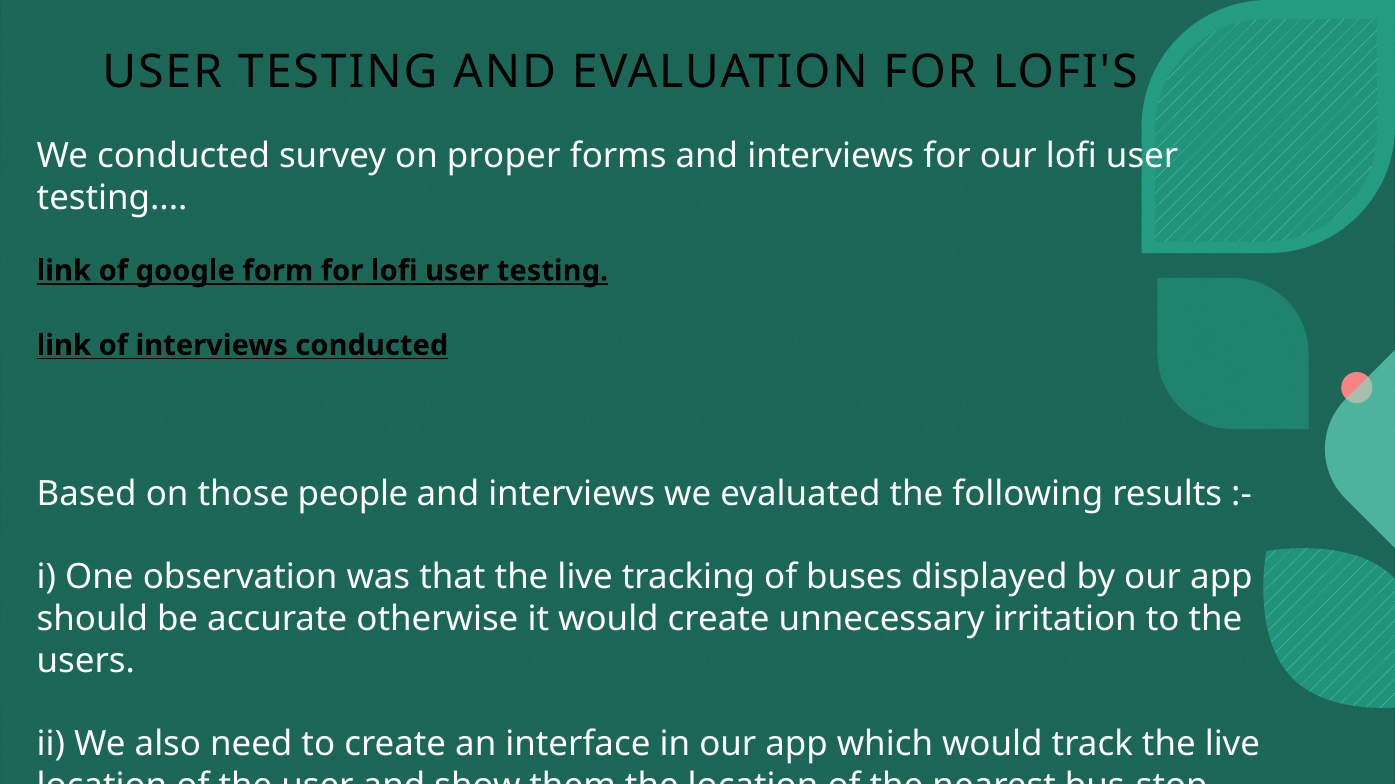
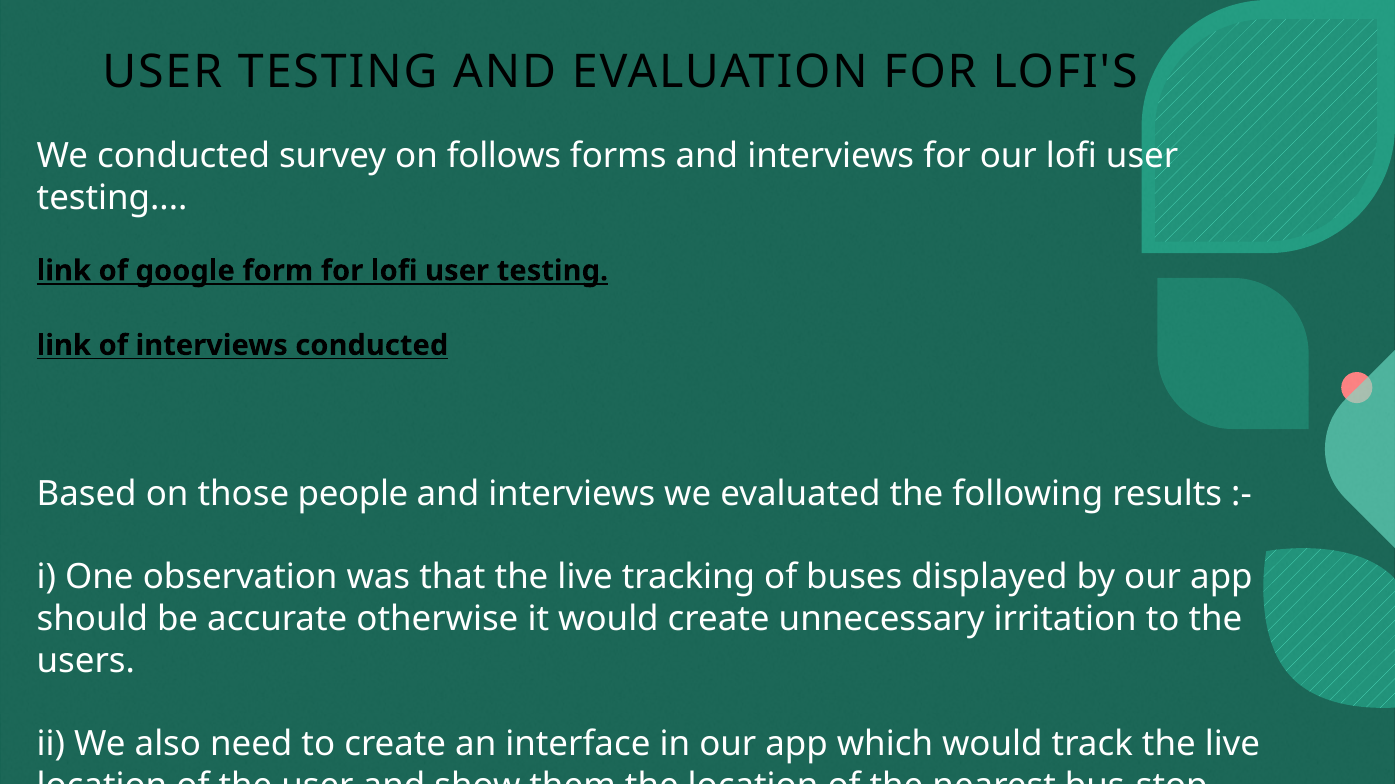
proper: proper -> follows
